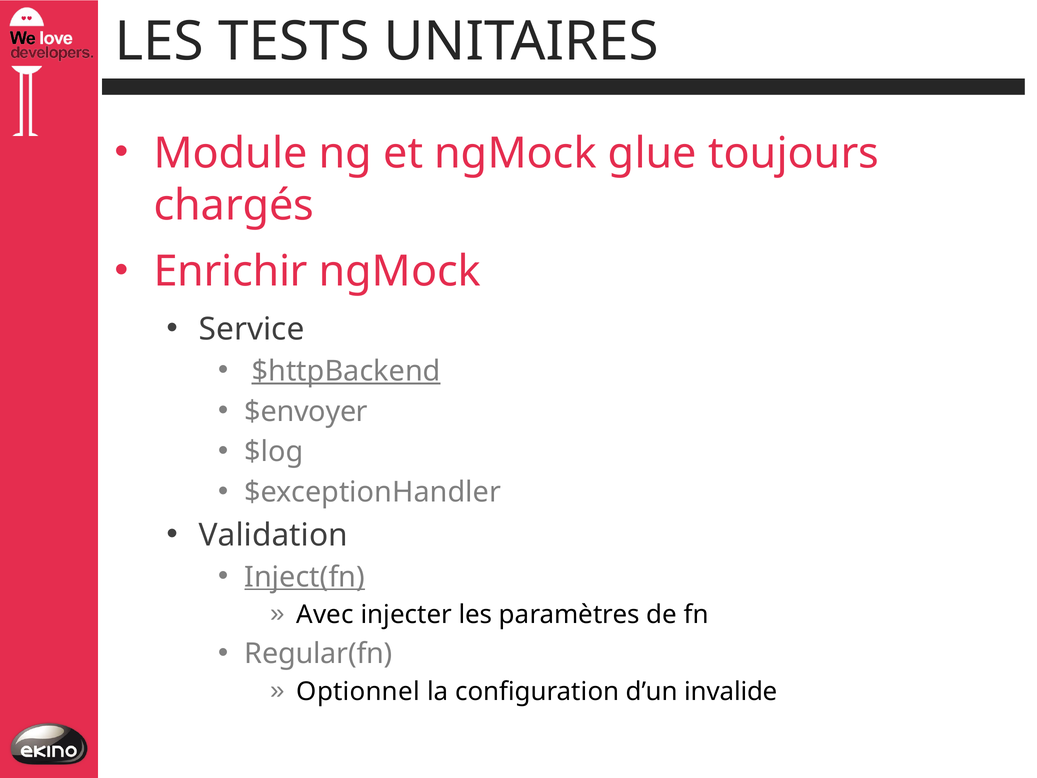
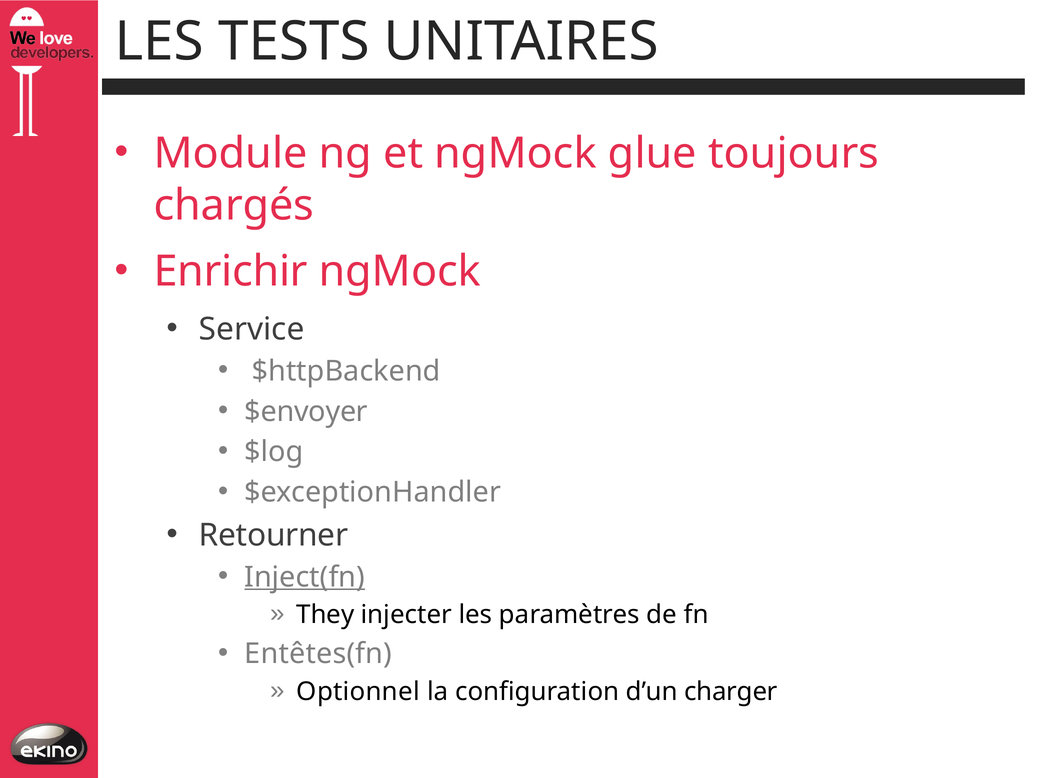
$httpBackend underline: present -> none
Validation: Validation -> Retourner
Avec: Avec -> They
Regular(fn: Regular(fn -> Entêtes(fn
invalide: invalide -> charger
